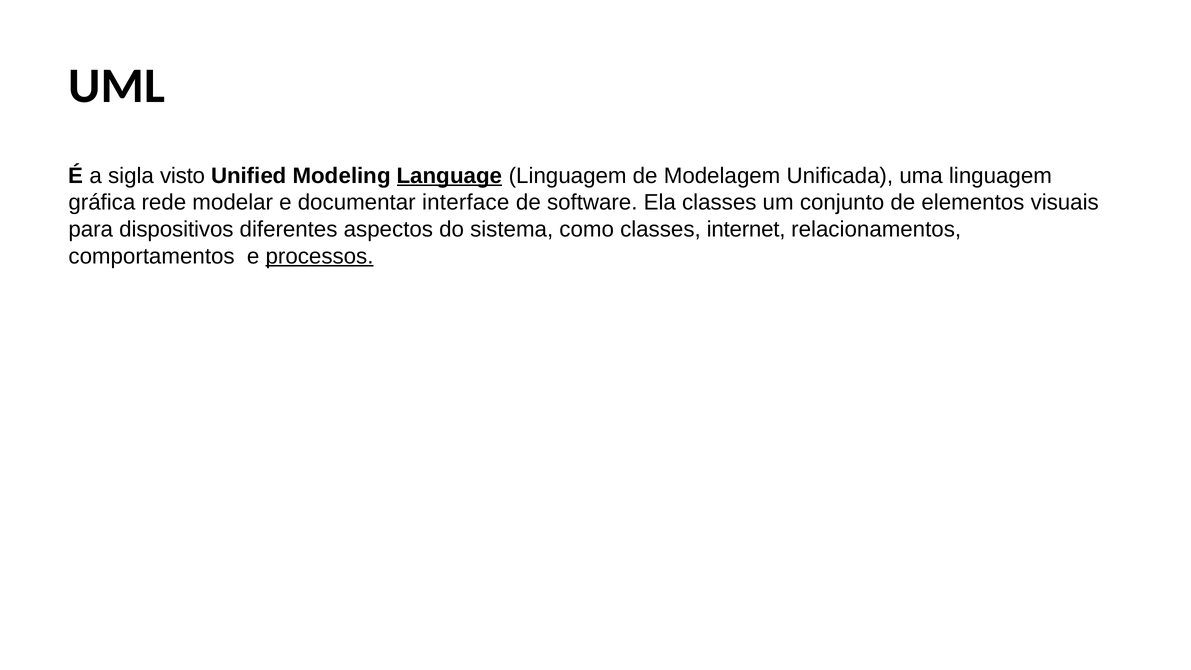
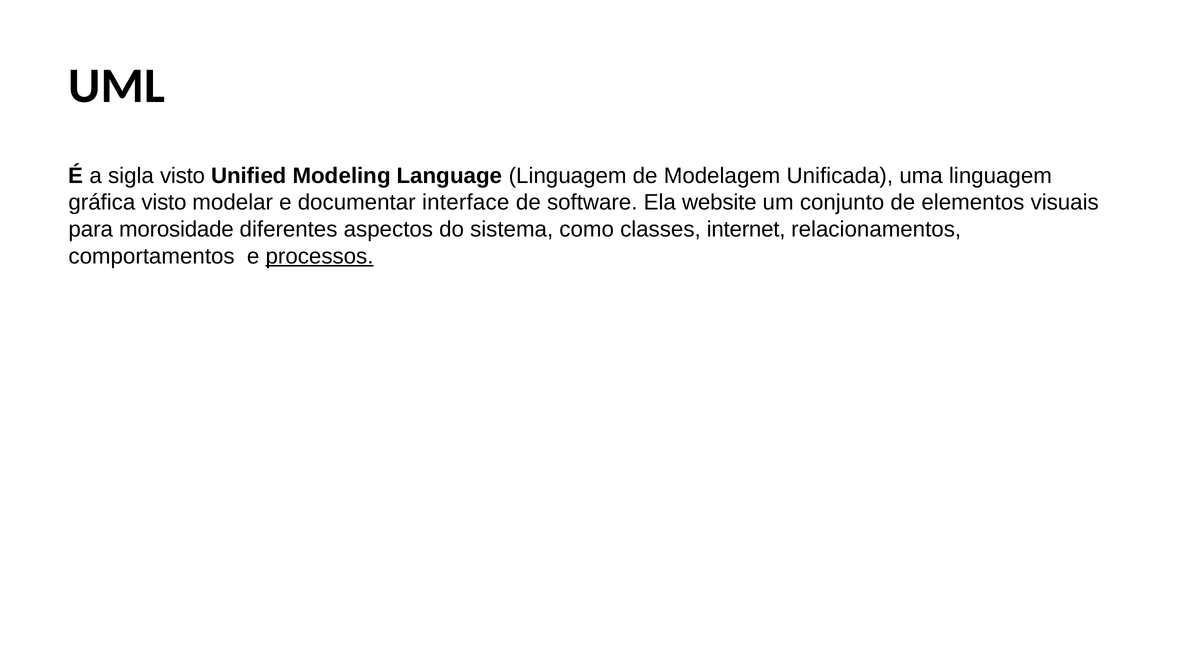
Language underline: present -> none
gráfica rede: rede -> visto
Ela classes: classes -> website
dispositivos: dispositivos -> morosidade
